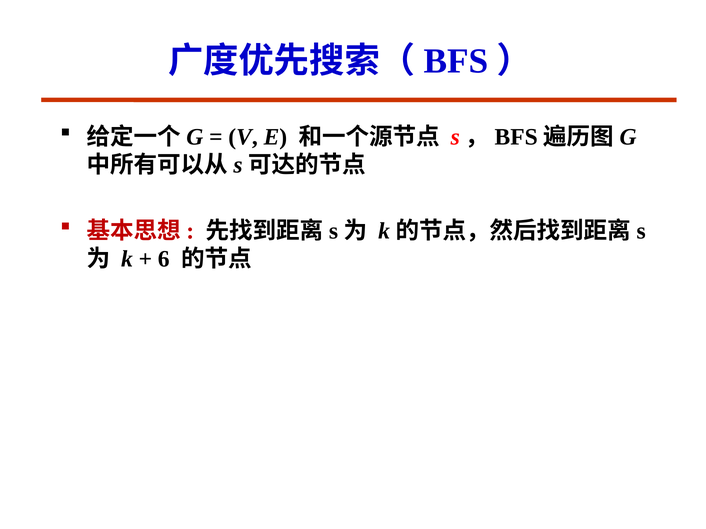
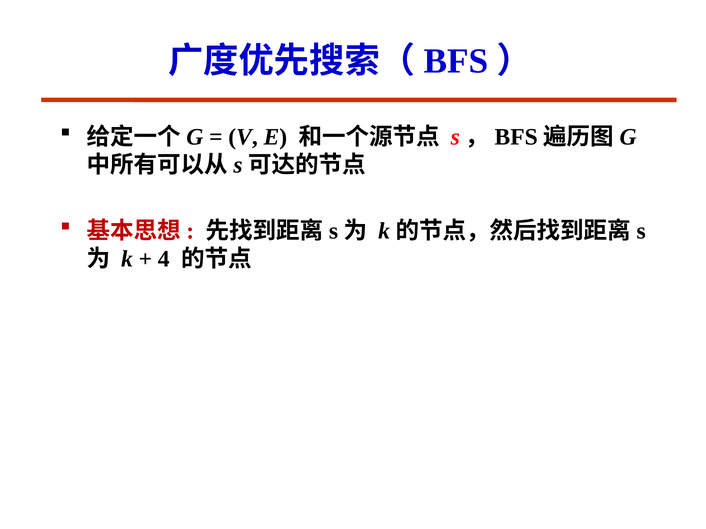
6: 6 -> 4
